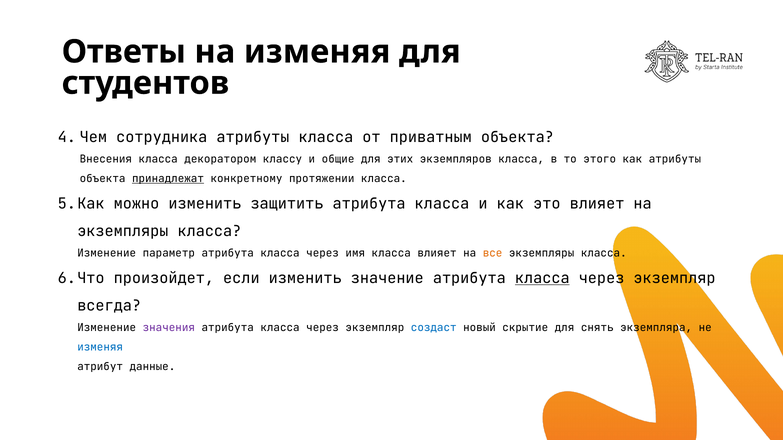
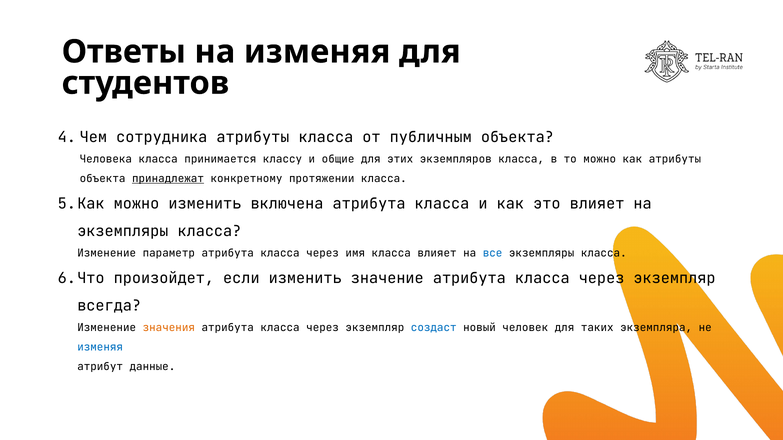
приватным: приватным -> публичным
Внесения: Внесения -> Человека
декоратором: декоратором -> принимается
то этого: этого -> можно
защитить: защитить -> включена
все colour: orange -> blue
класса at (542, 278) underline: present -> none
значения colour: purple -> orange
скрытие: скрытие -> человек
снять: снять -> таких
